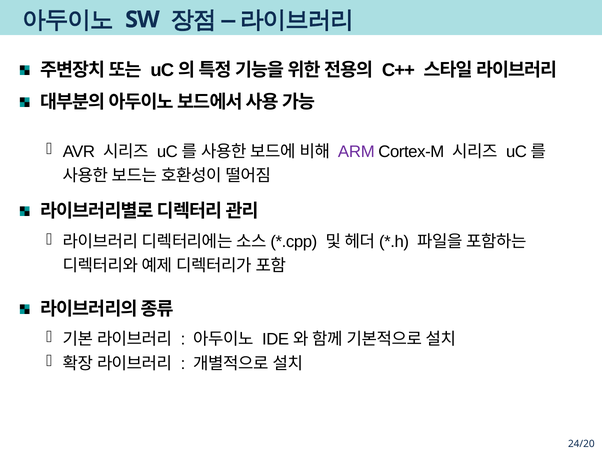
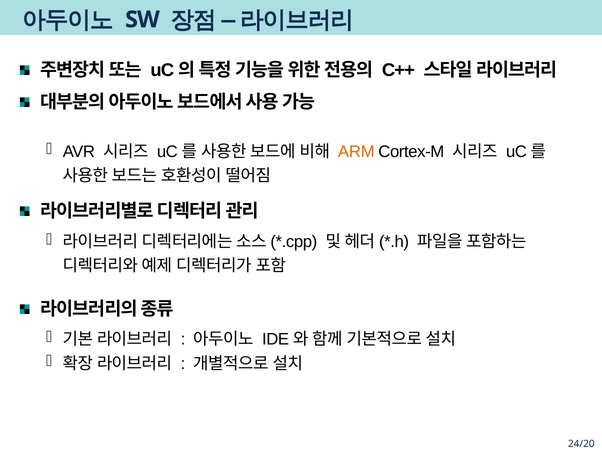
ARM colour: purple -> orange
